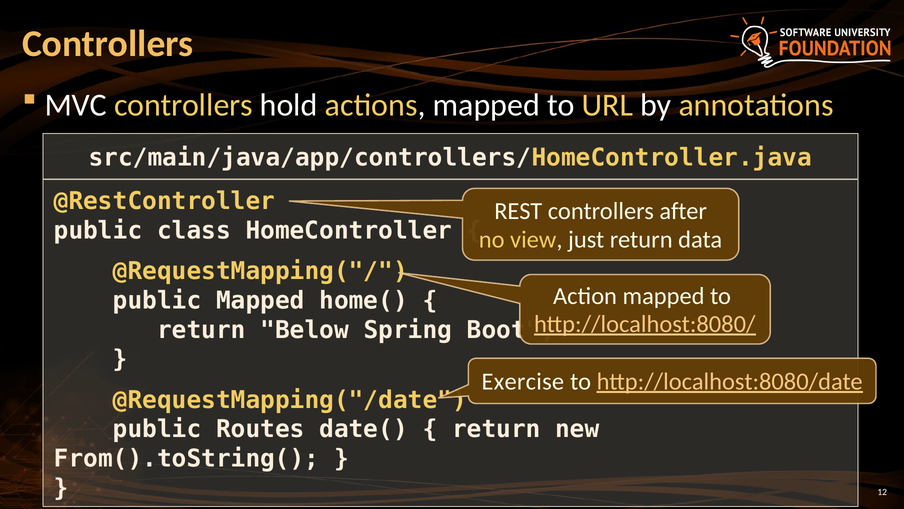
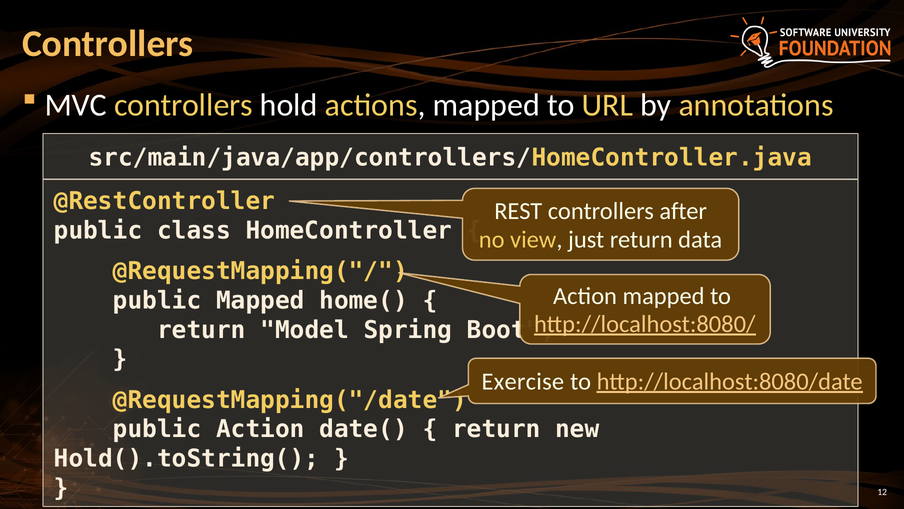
Below: Below -> Model
public Routes: Routes -> Action
From().toString(: From().toString( -> Hold().toString(
